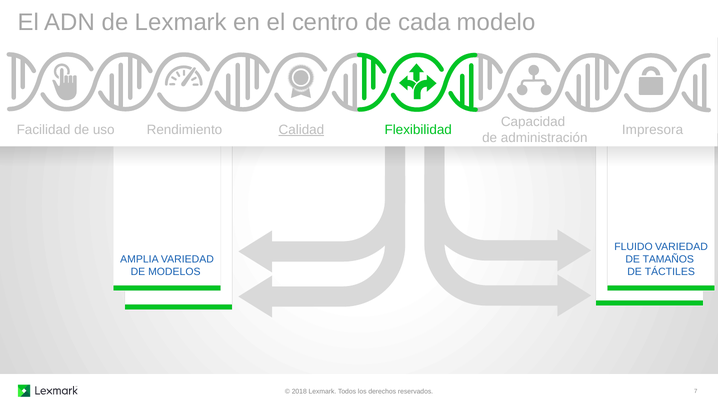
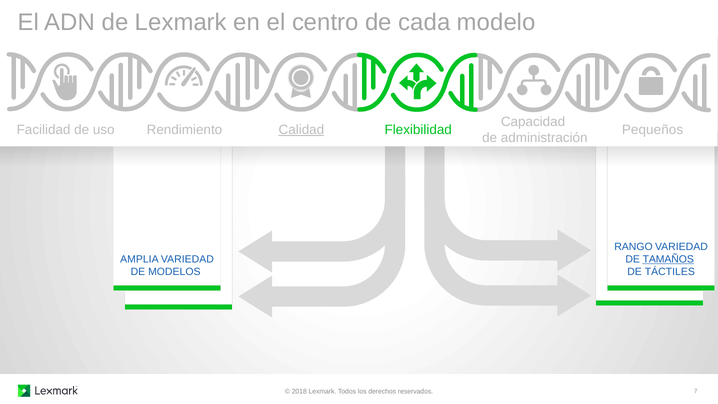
Impresora: Impresora -> Pequeños
FLUIDO: FLUIDO -> RANGO
TAMAÑOS underline: none -> present
